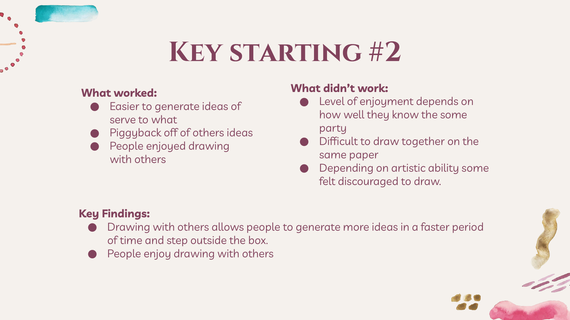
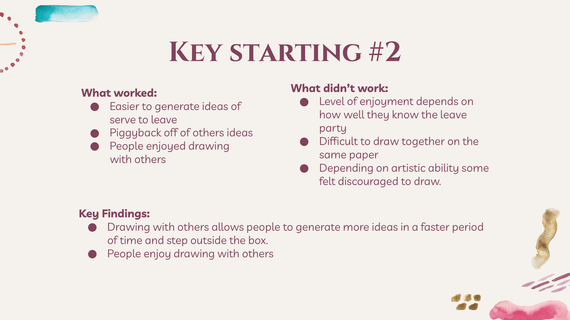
the some: some -> leave
to what: what -> leave
